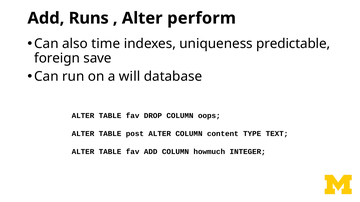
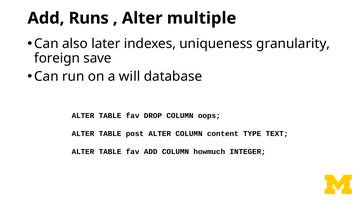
perform: perform -> multiple
time: time -> later
predictable: predictable -> granularity
